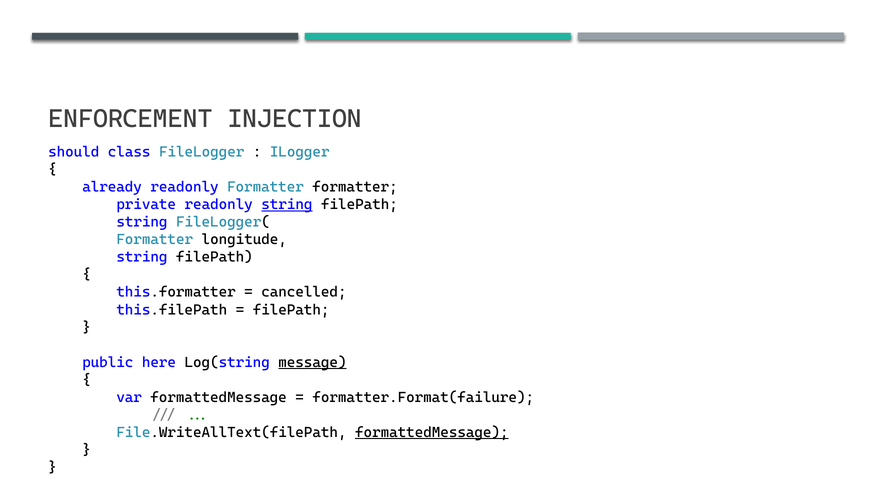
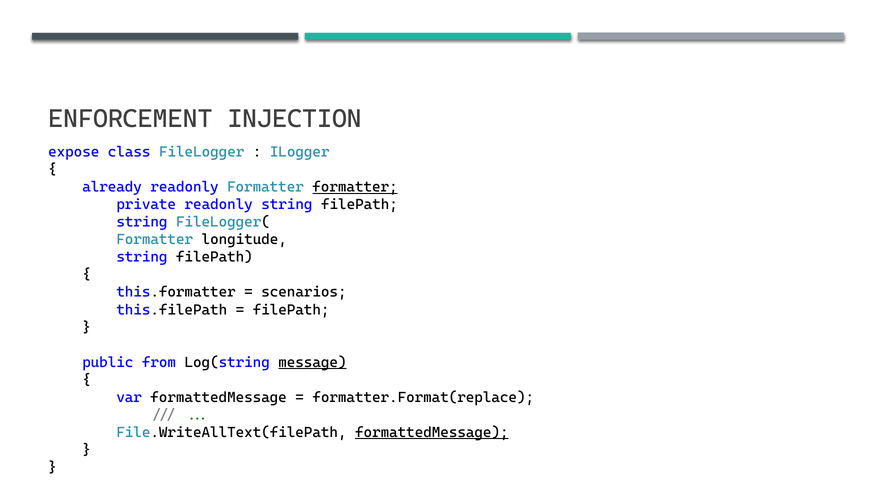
should: should -> expose
formatter at (355, 187) underline: none -> present
string at (287, 204) underline: present -> none
cancelled: cancelled -> scenarios
here: here -> from
formatter.Format(failure: formatter.Format(failure -> formatter.Format(replace
